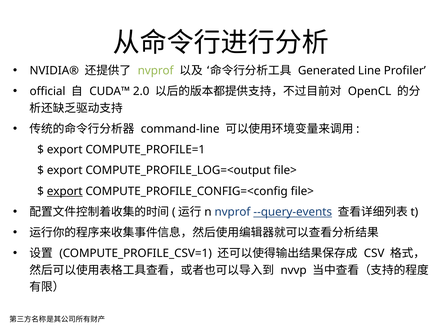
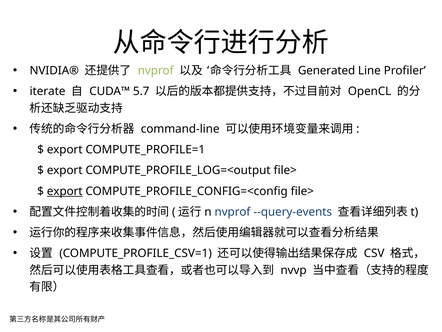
official: official -> iterate
2.0: 2.0 -> 5.7
--query-events underline: present -> none
